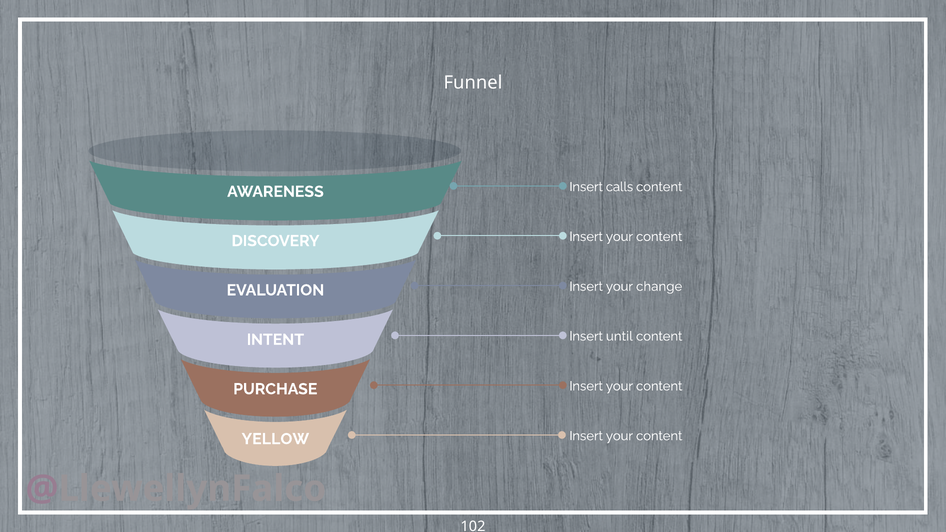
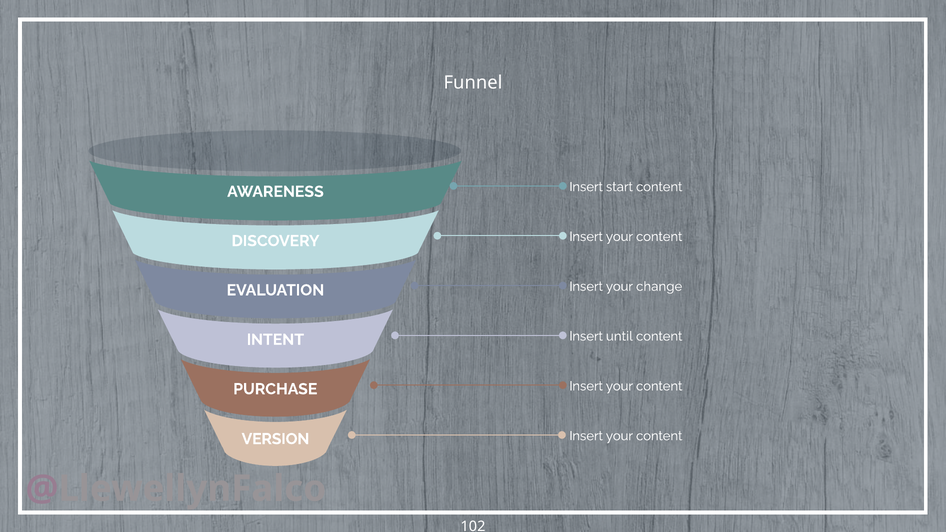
calls: calls -> start
YELLOW: YELLOW -> VERSION
